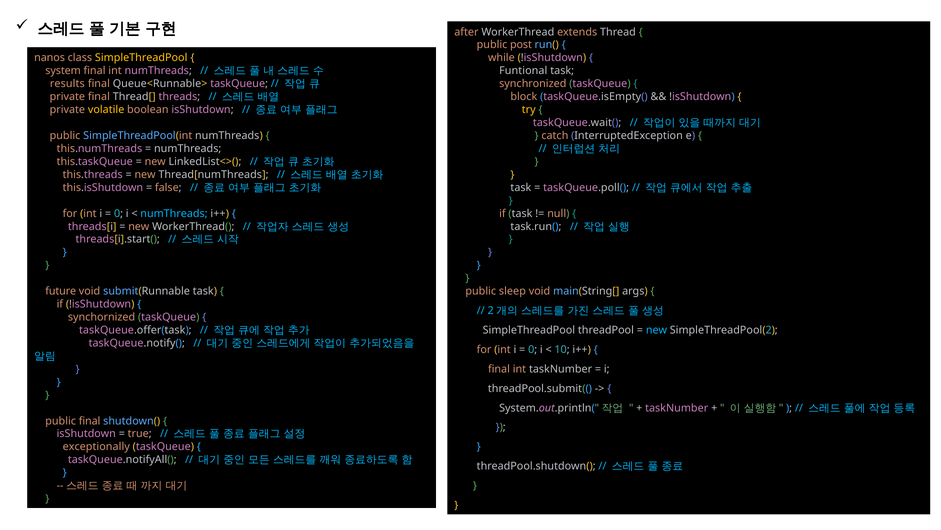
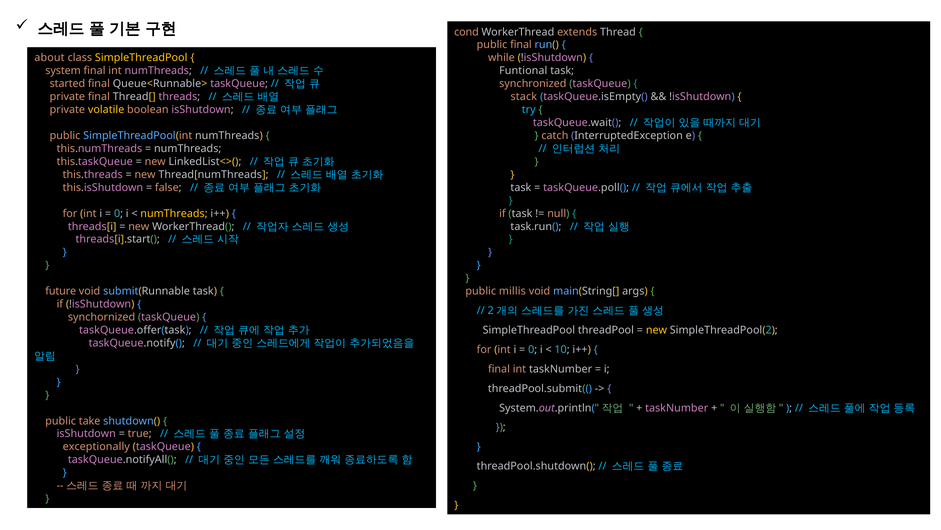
after: after -> cond
public post: post -> final
nanos: nanos -> about
results: results -> started
block: block -> stack
try colour: yellow -> light blue
numThreads at (174, 213) colour: light blue -> yellow
sleep: sleep -> millis
new at (656, 330) colour: light blue -> yellow
public final: final -> take
